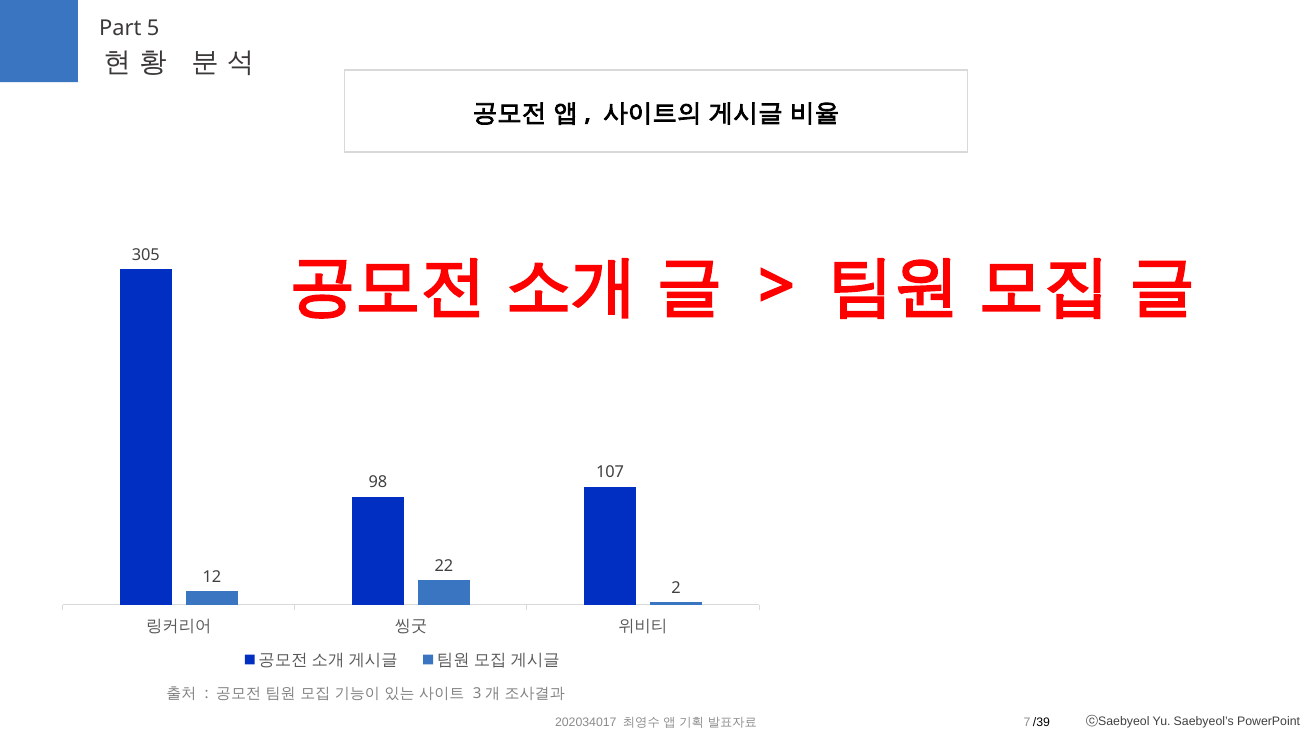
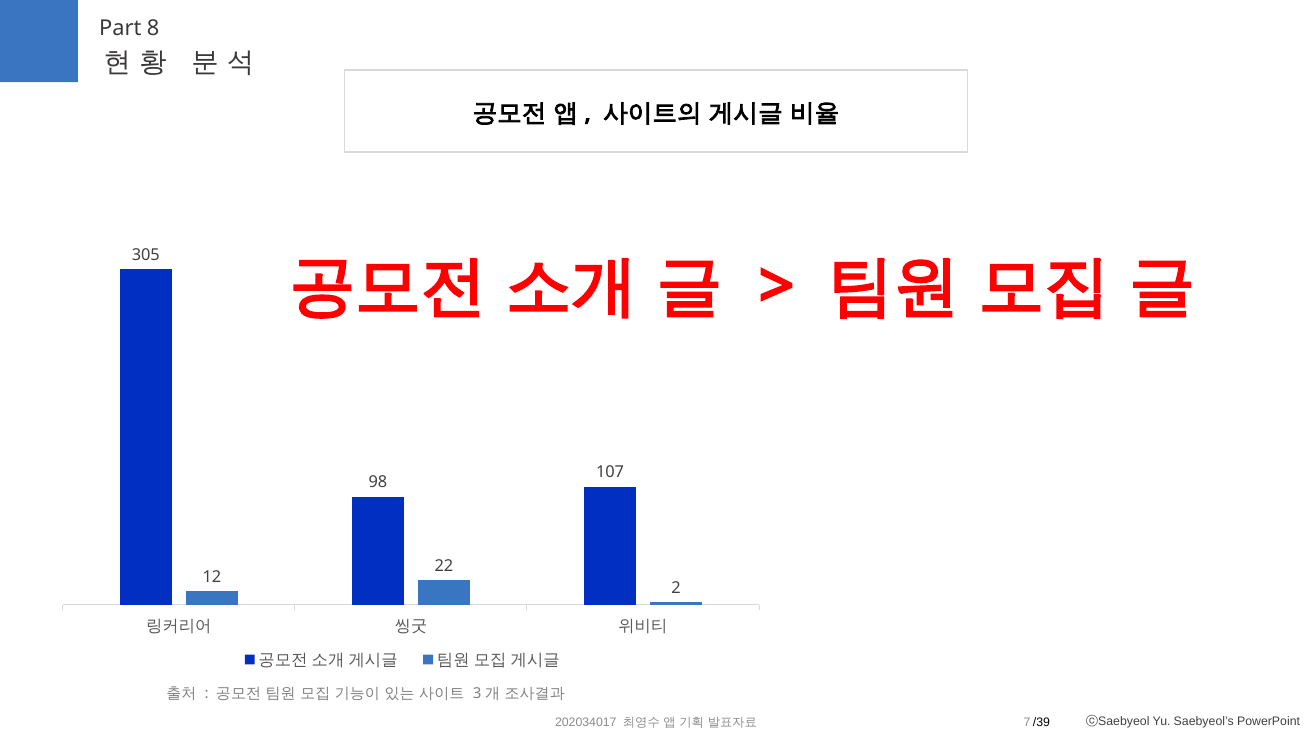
5: 5 -> 8
